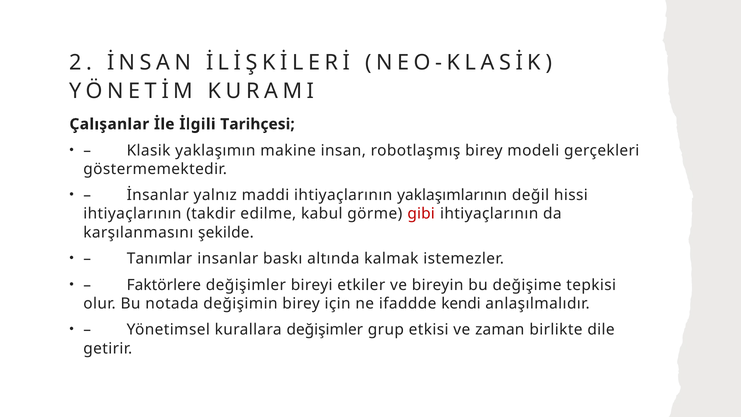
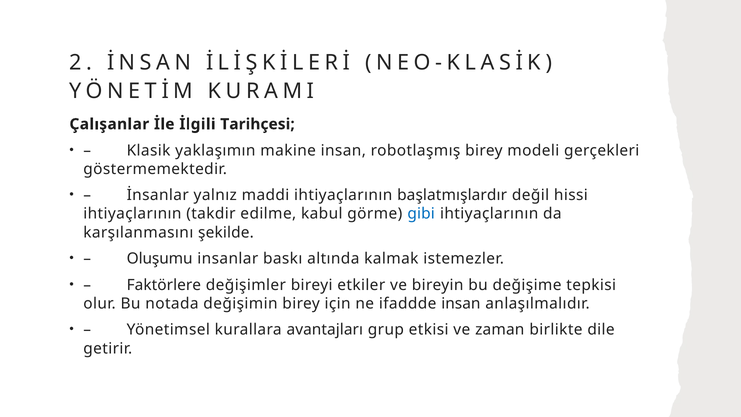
yaklaşımlarının: yaklaşımlarının -> başlatmışlardır
gibi colour: red -> blue
Tanımlar: Tanımlar -> Oluşumu
ifaddde kendi: kendi -> insan
kurallara değişimler: değişimler -> avantajları
